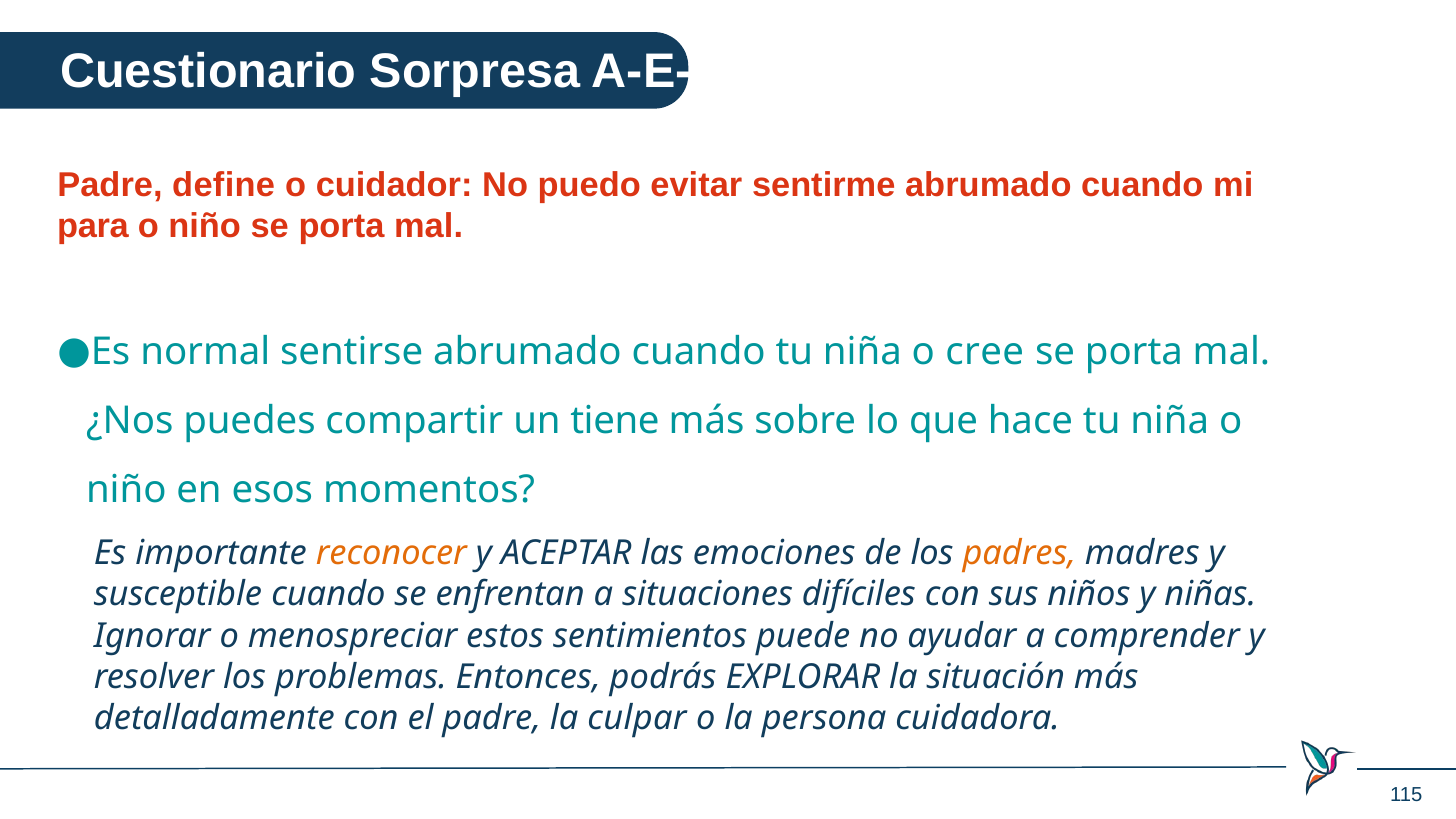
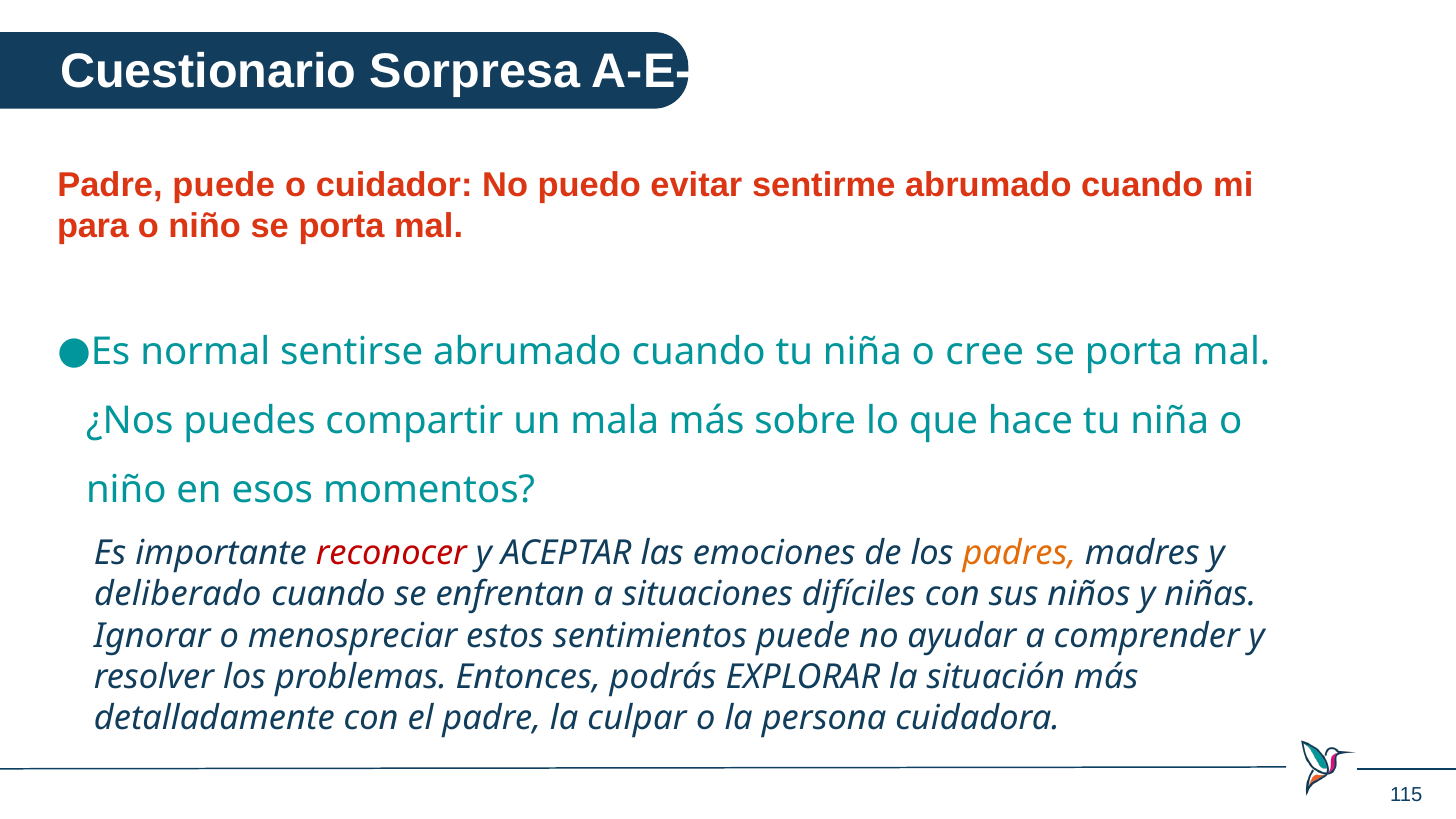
Padre define: define -> puede
tiene: tiene -> mala
reconocer colour: orange -> red
susceptible: susceptible -> deliberado
